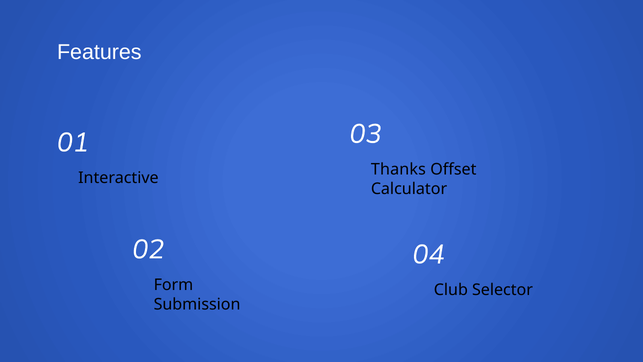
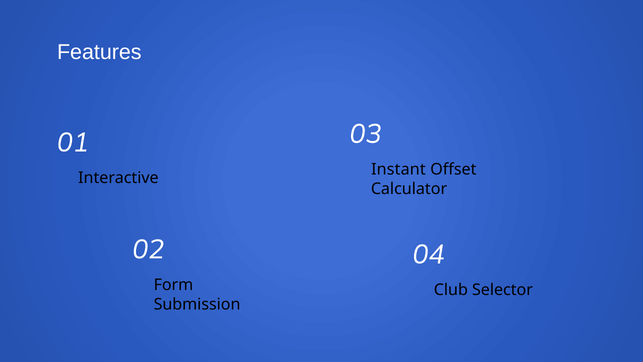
Thanks: Thanks -> Instant
